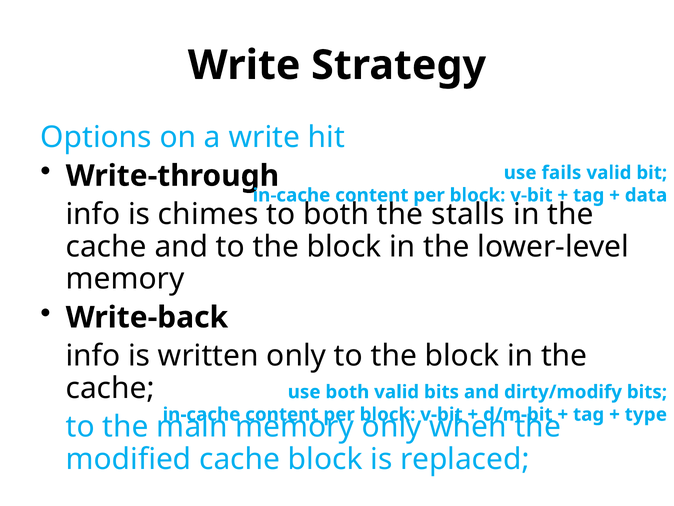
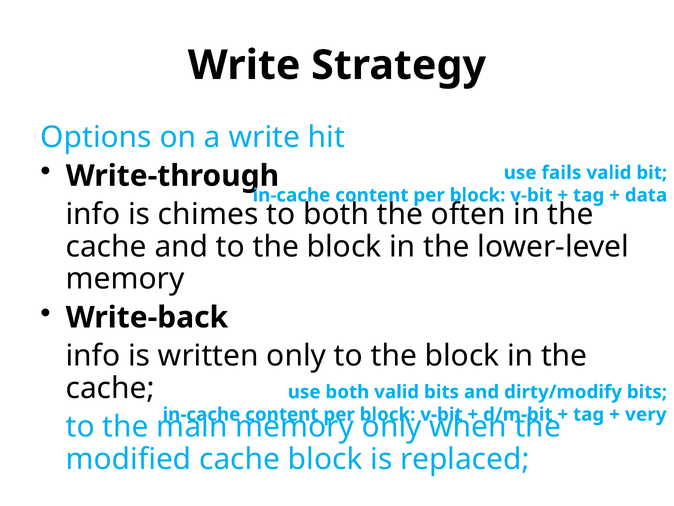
stalls: stalls -> often
type: type -> very
